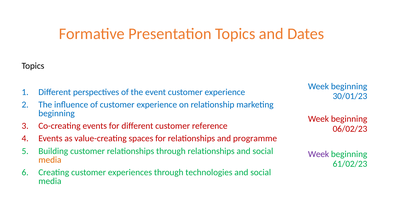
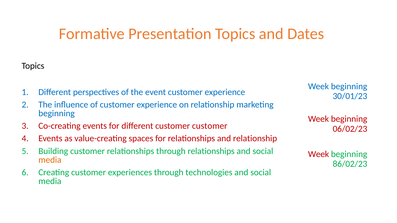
customer reference: reference -> customer
and programme: programme -> relationship
Week at (319, 154) colour: purple -> red
61/02/23: 61/02/23 -> 86/02/23
